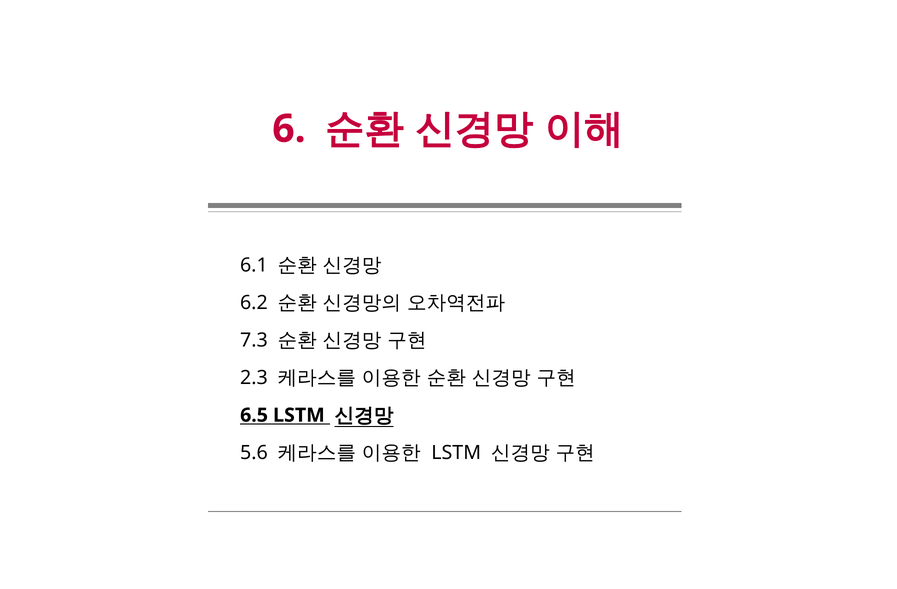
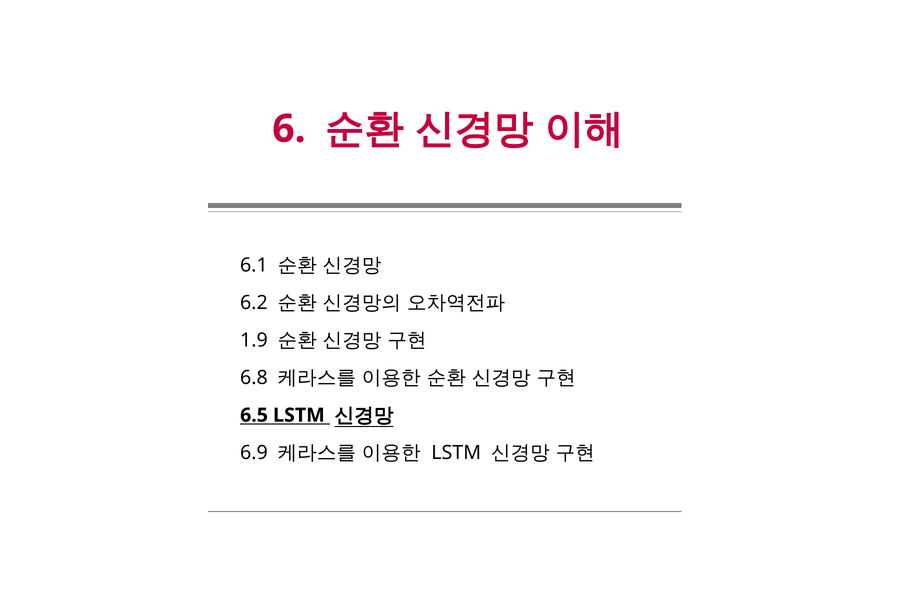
7.3: 7.3 -> 1.9
2.3: 2.3 -> 6.8
5.6: 5.6 -> 6.9
